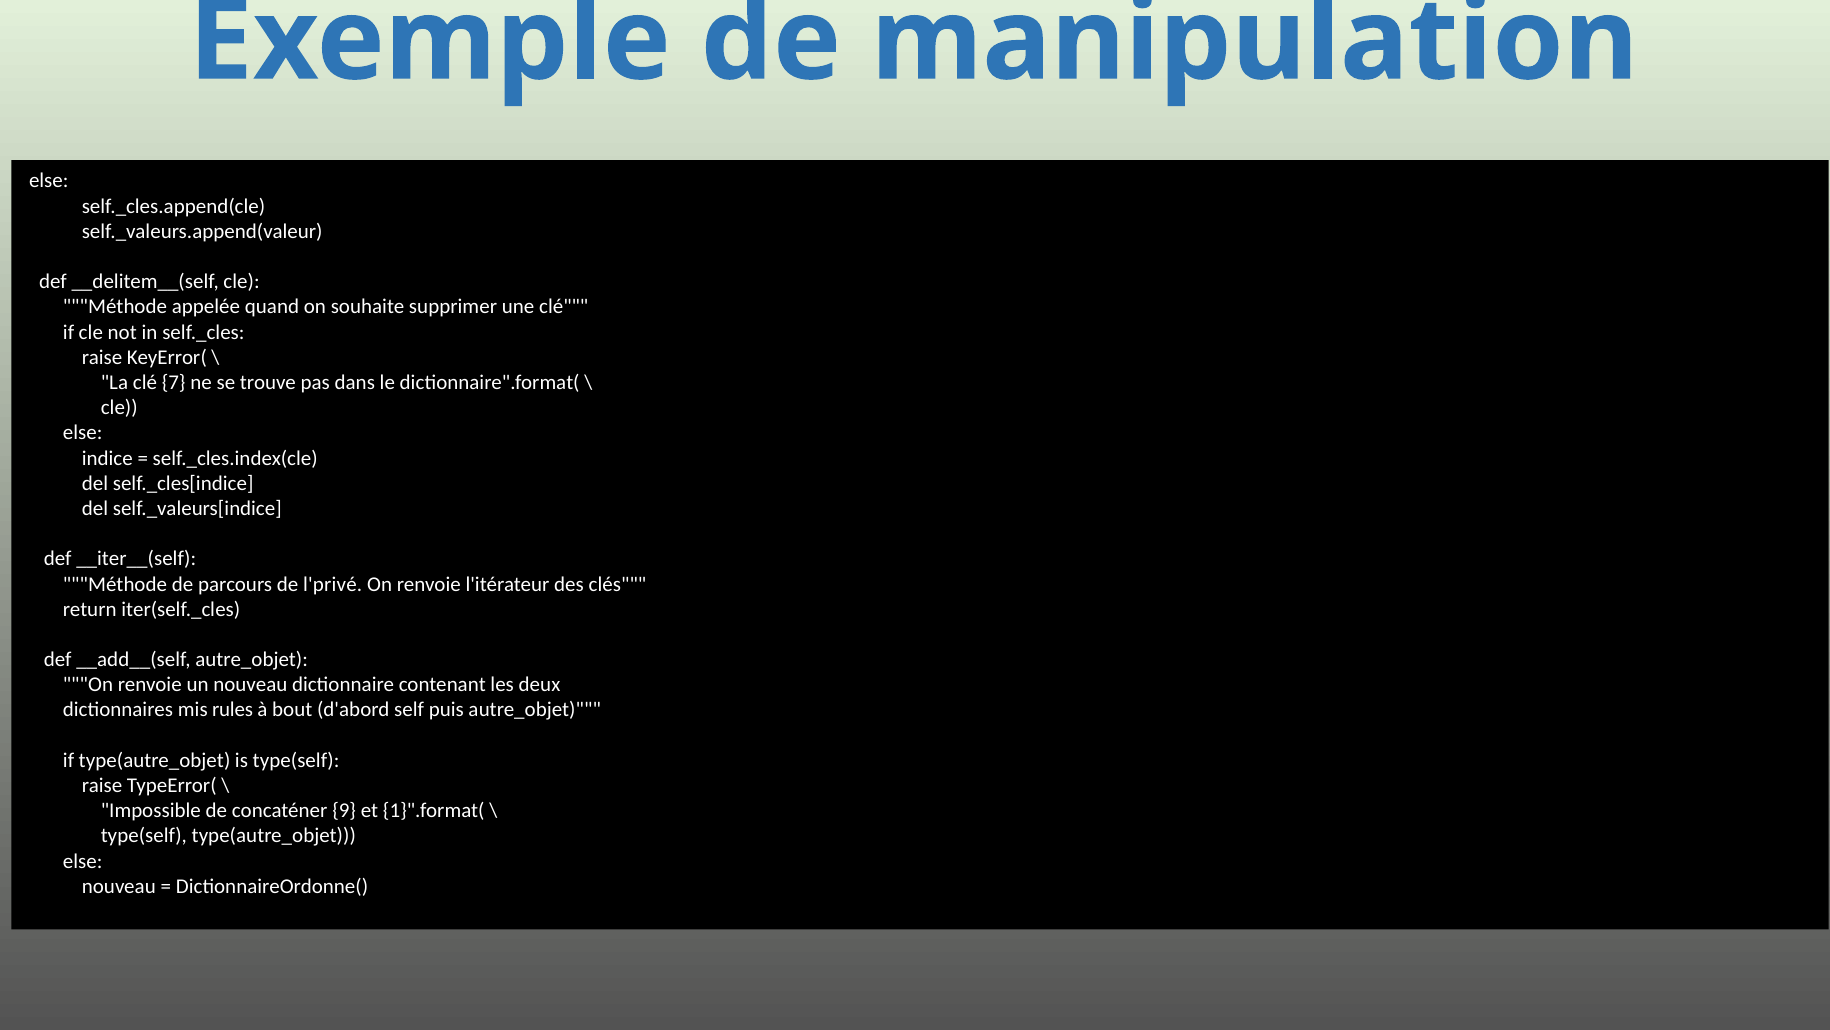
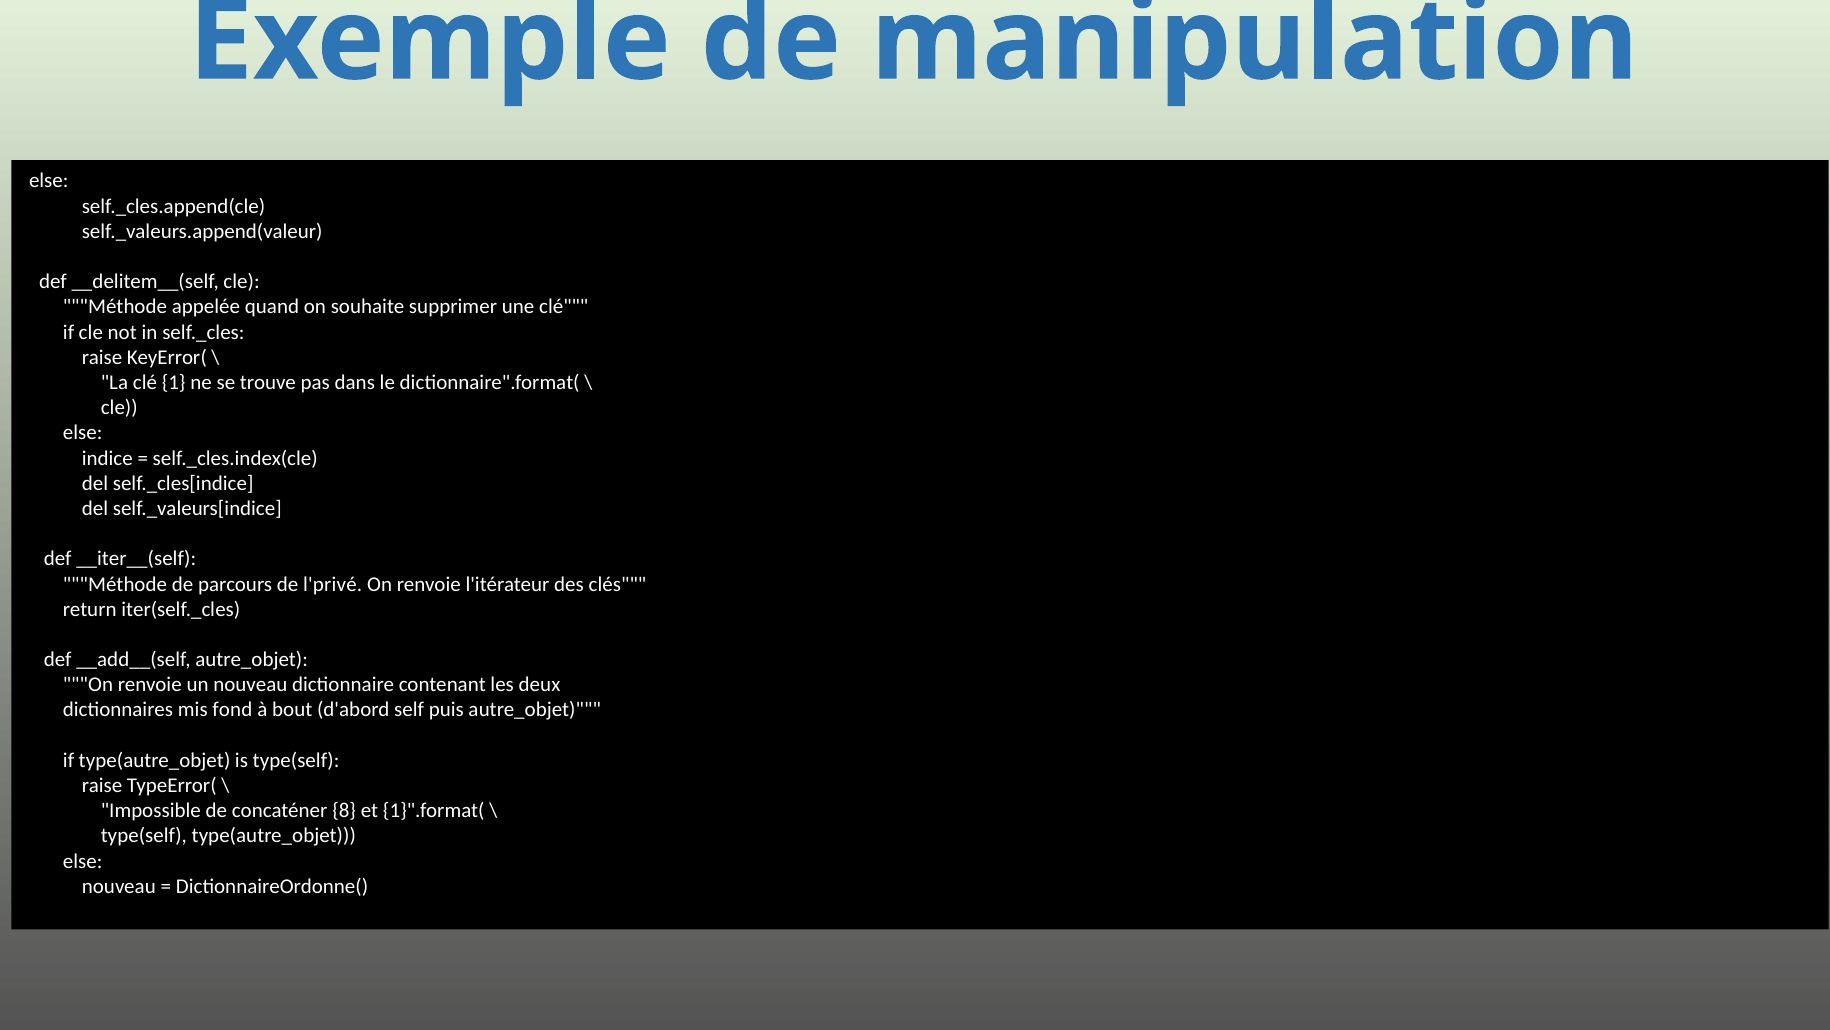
7: 7 -> 1
rules: rules -> fond
9: 9 -> 8
